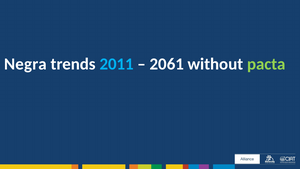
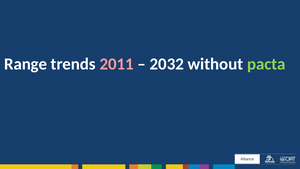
Negra: Negra -> Range
2011 colour: light blue -> pink
2061: 2061 -> 2032
